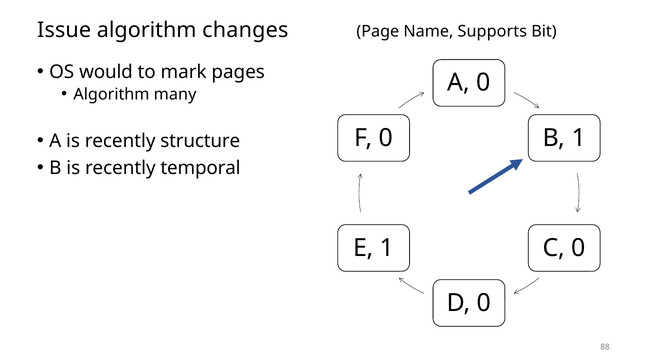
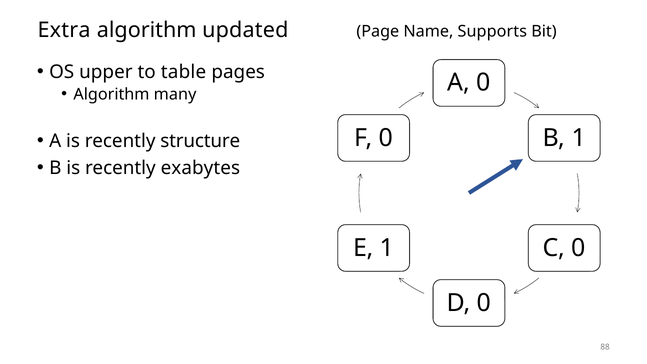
Issue: Issue -> Extra
changes: changes -> updated
would: would -> upper
mark: mark -> table
temporal: temporal -> exabytes
